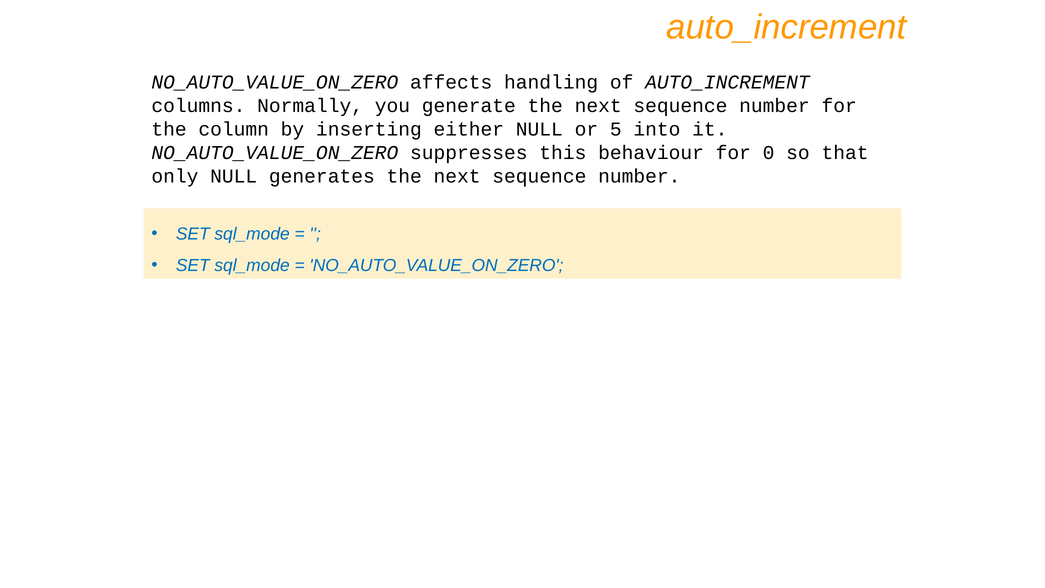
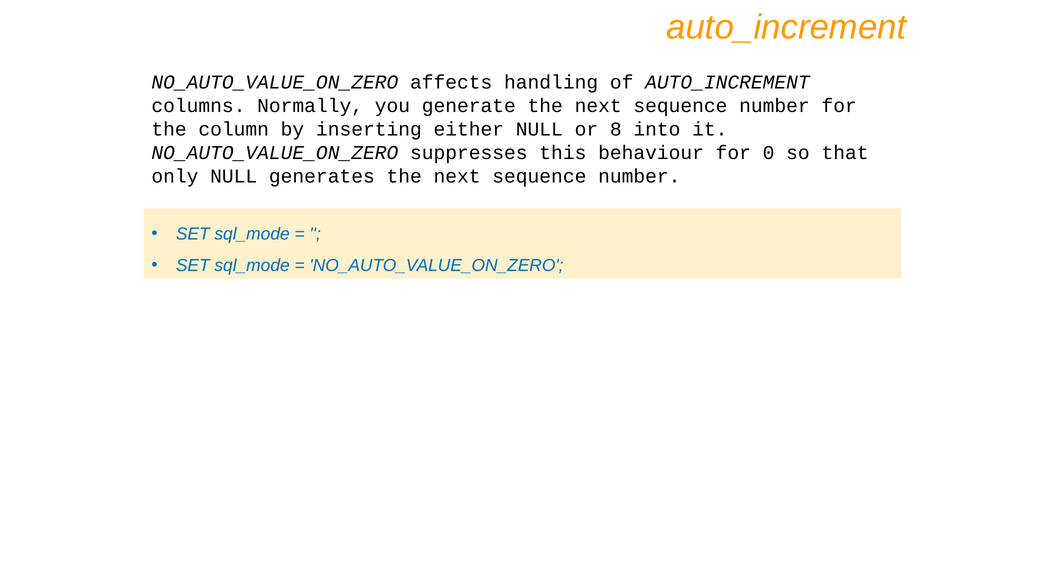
5: 5 -> 8
